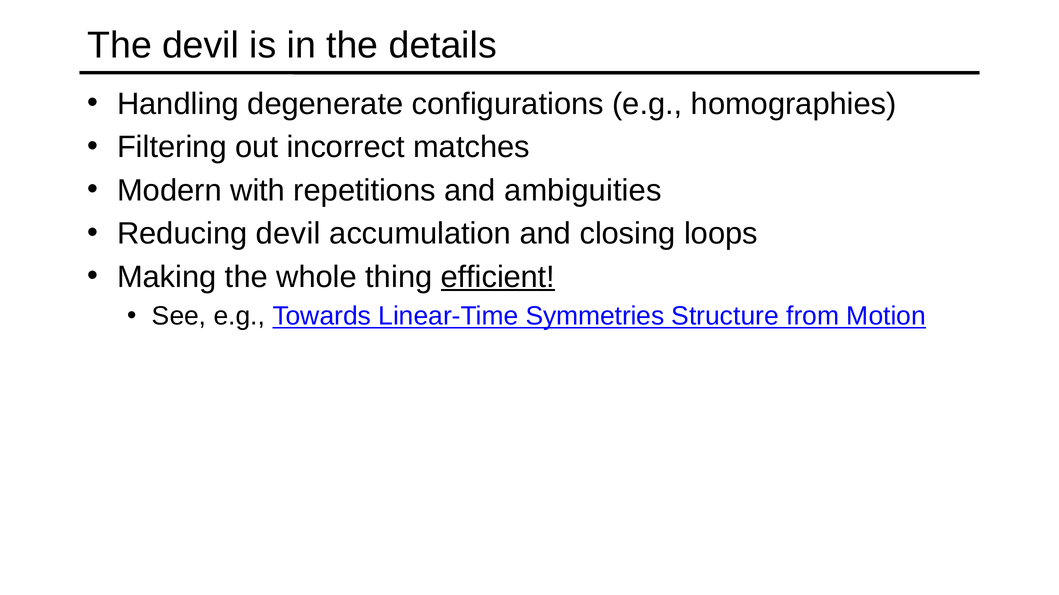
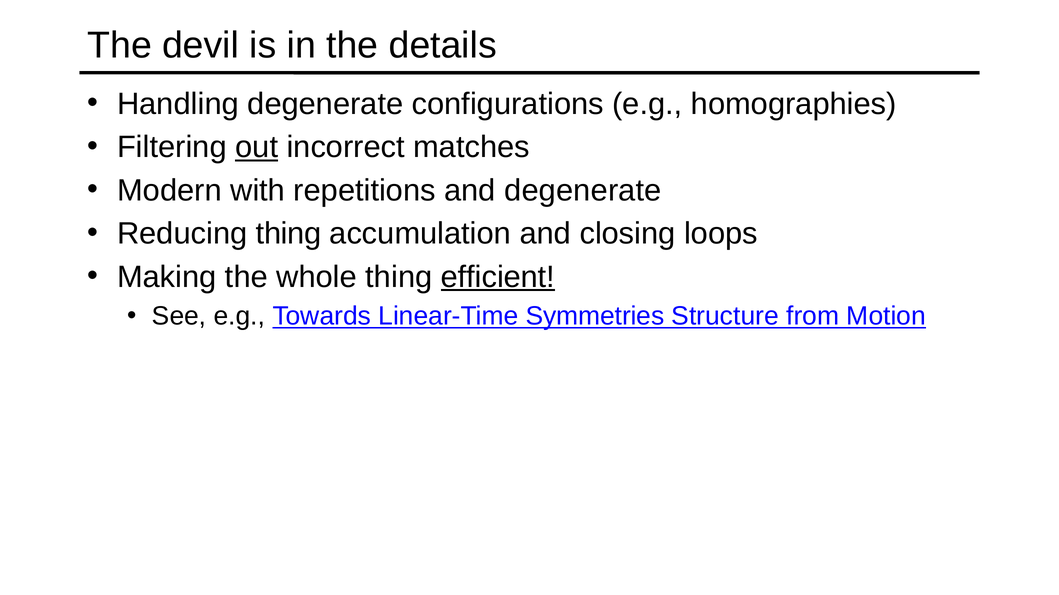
out underline: none -> present
and ambiguities: ambiguities -> degenerate
Reducing devil: devil -> thing
